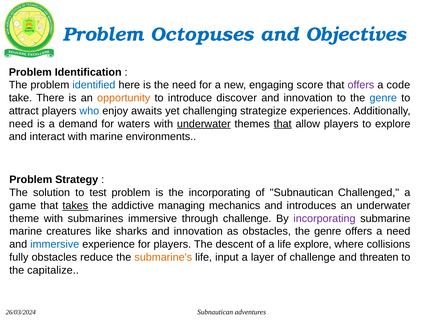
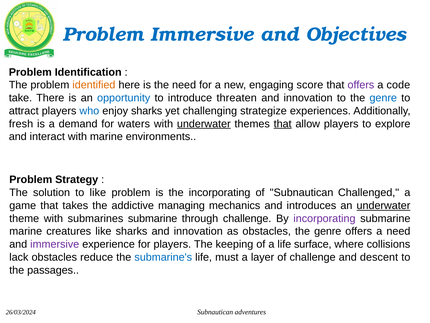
Problem Octopuses: Octopuses -> Immersive
identified colour: blue -> orange
opportunity colour: orange -> blue
discover: discover -> threaten
enjoy awaits: awaits -> sharks
need at (21, 124): need -> fresh
to test: test -> like
takes underline: present -> none
underwater at (383, 205) underline: none -> present
submarines immersive: immersive -> submarine
immersive at (55, 244) colour: blue -> purple
descent: descent -> keeping
life explore: explore -> surface
fully: fully -> lack
submarine's colour: orange -> blue
input: input -> must
threaten: threaten -> descent
capitalize: capitalize -> passages
